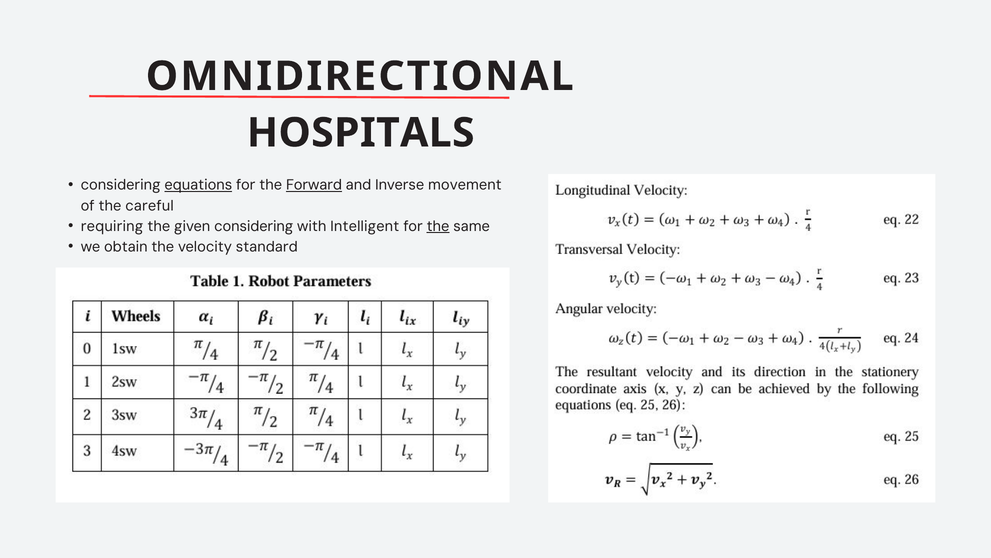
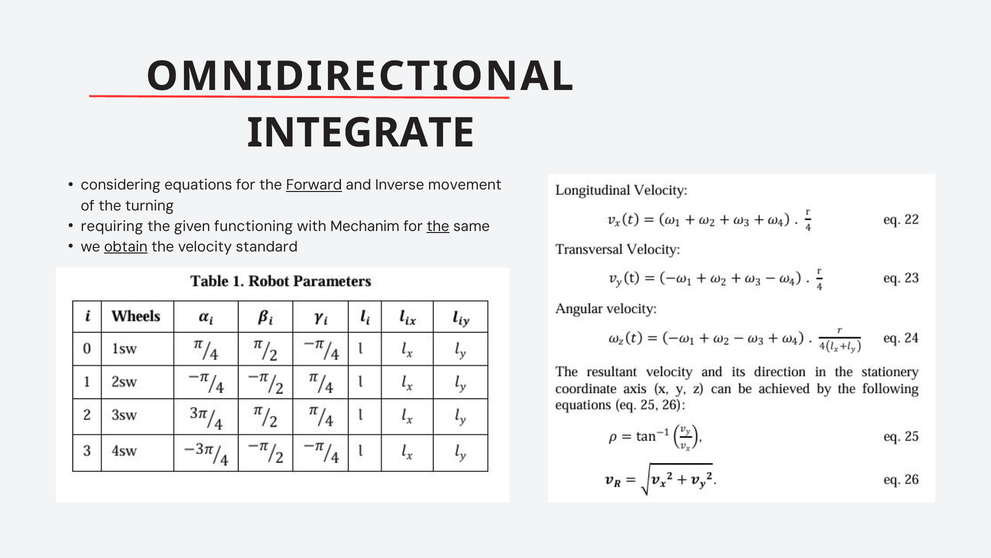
HOSPITALS: HOSPITALS -> INTEGRATE
equations underline: present -> none
careful: careful -> turning
given considering: considering -> functioning
Intelligent: Intelligent -> Mechanim
obtain underline: none -> present
